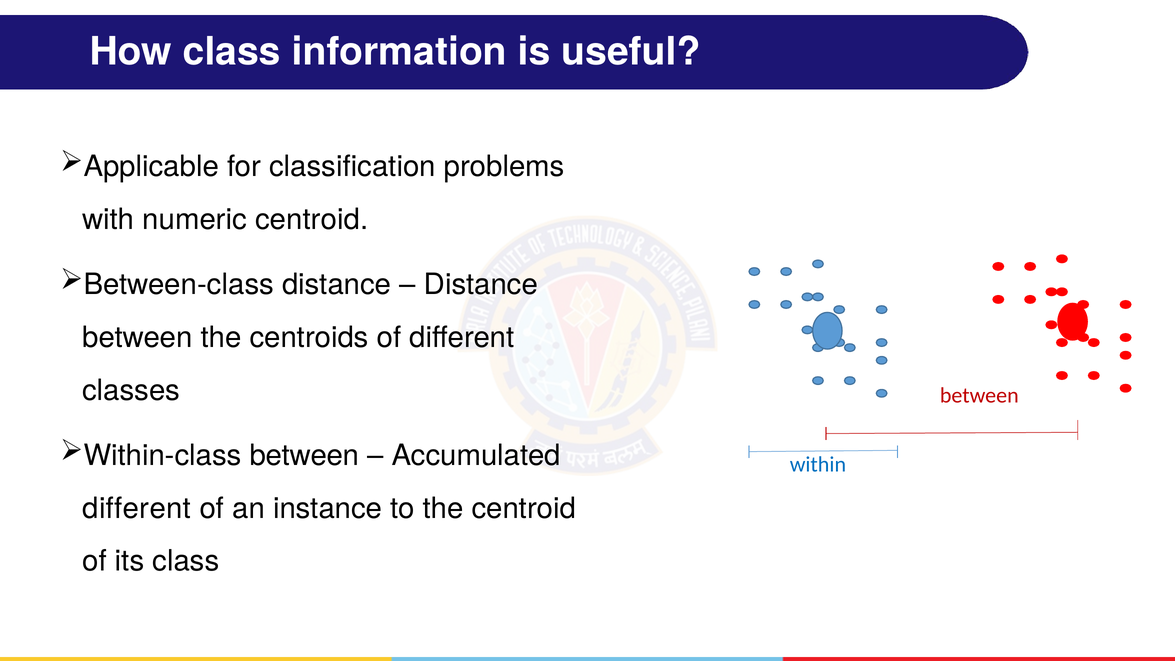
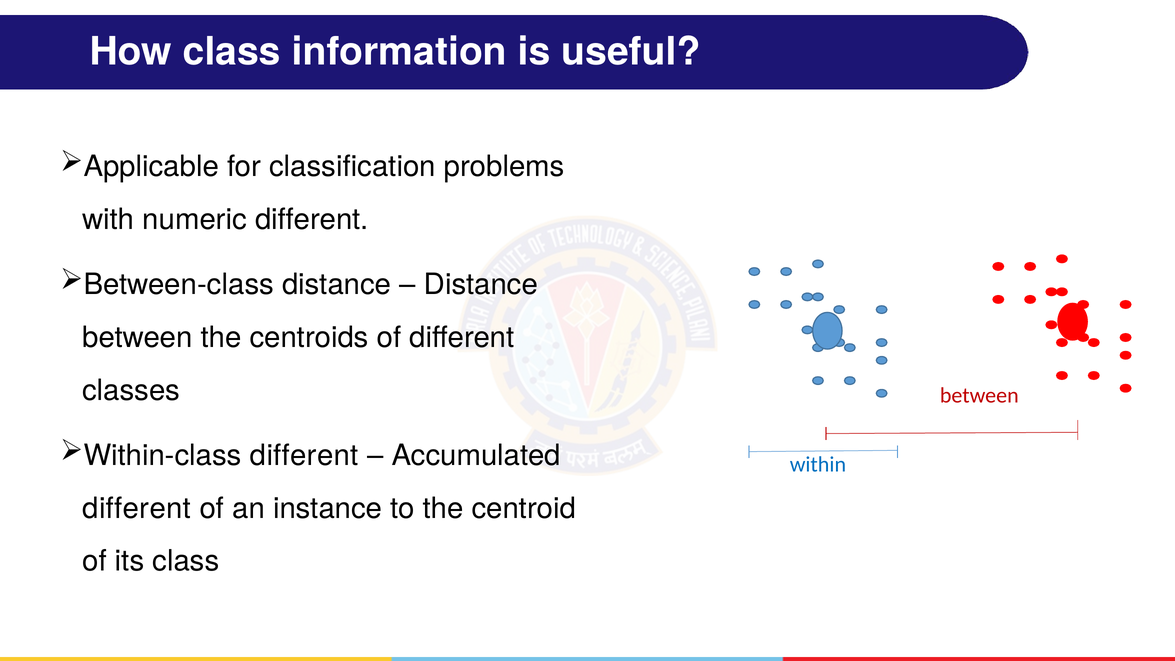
numeric centroid: centroid -> different
Within-class between: between -> different
